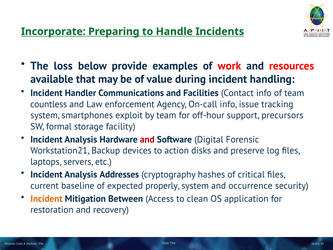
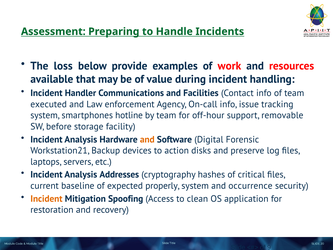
Incorporate: Incorporate -> Assessment
countless: countless -> executed
exploit: exploit -> hotline
precursors: precursors -> removable
formal: formal -> before
and at (147, 139) colour: red -> orange
Between: Between -> Spoofing
